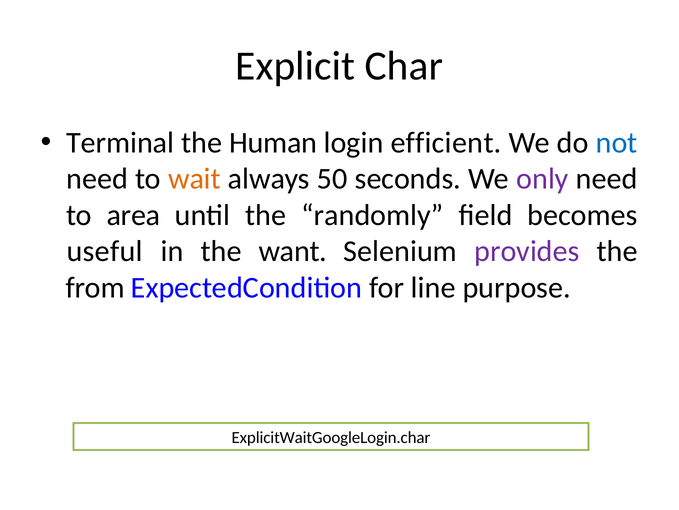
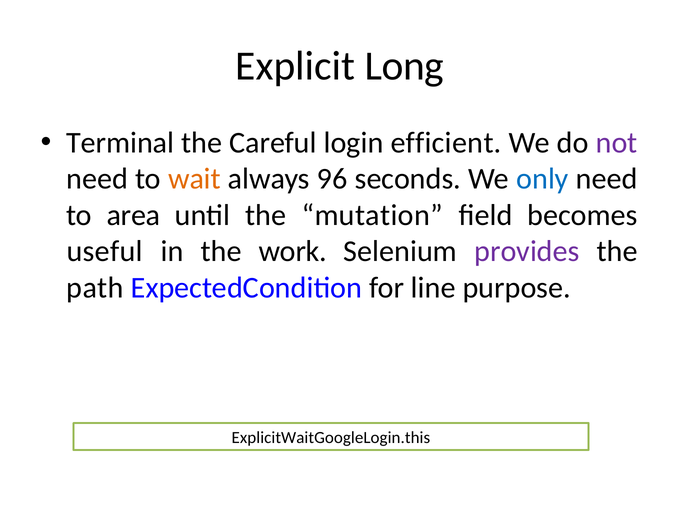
Char: Char -> Long
Human: Human -> Careful
not colour: blue -> purple
50: 50 -> 96
only colour: purple -> blue
randomly: randomly -> mutation
want: want -> work
from: from -> path
ExplicitWaitGoogleLogin.char: ExplicitWaitGoogleLogin.char -> ExplicitWaitGoogleLogin.this
